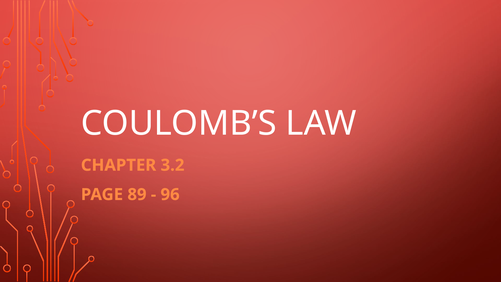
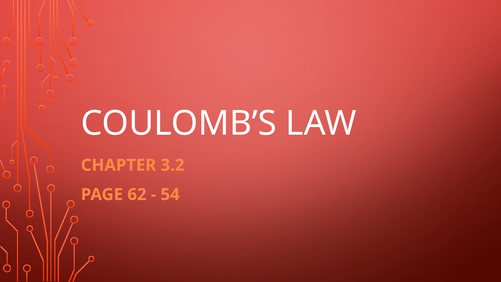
89: 89 -> 62
96: 96 -> 54
